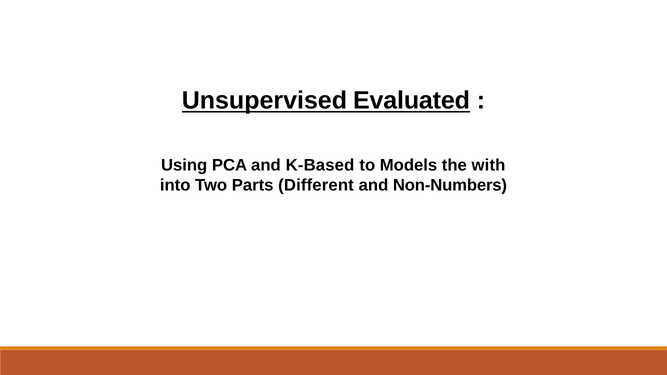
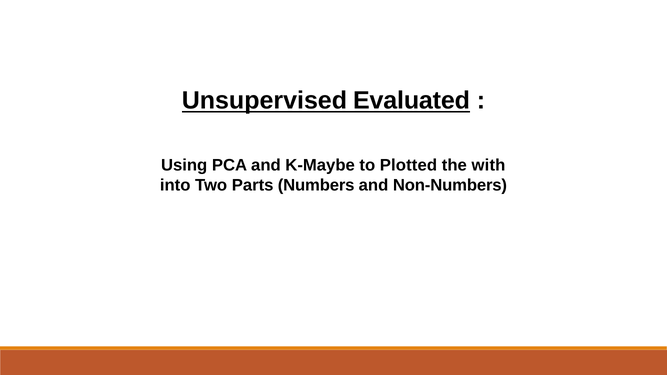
K-Based: K-Based -> K-Maybe
Models: Models -> Plotted
Different: Different -> Numbers
